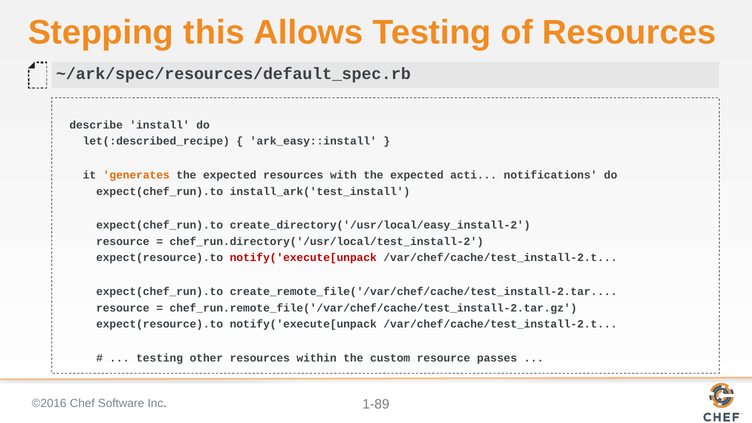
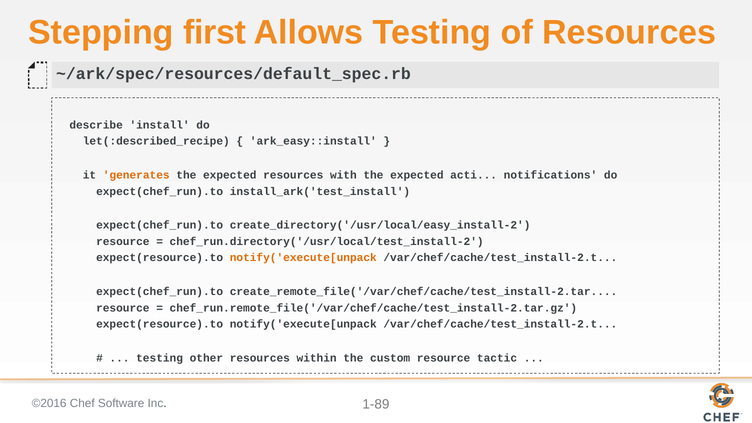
this: this -> first
notify('execute[unpack at (303, 258) colour: red -> orange
passes: passes -> tactic
